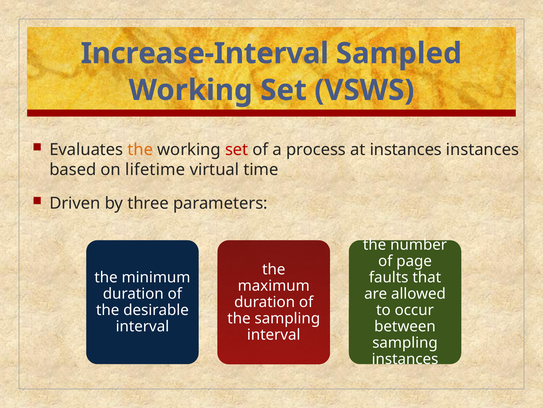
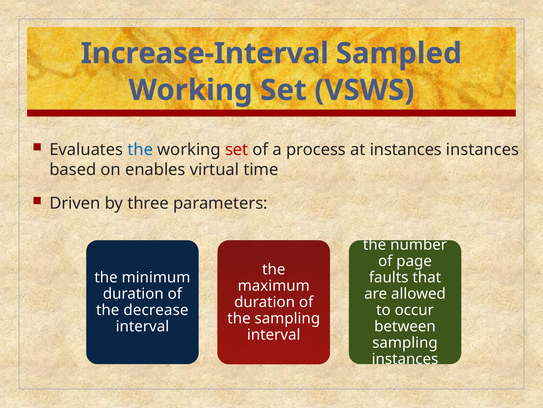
the at (140, 150) colour: orange -> blue
lifetime: lifetime -> enables
desirable: desirable -> decrease
